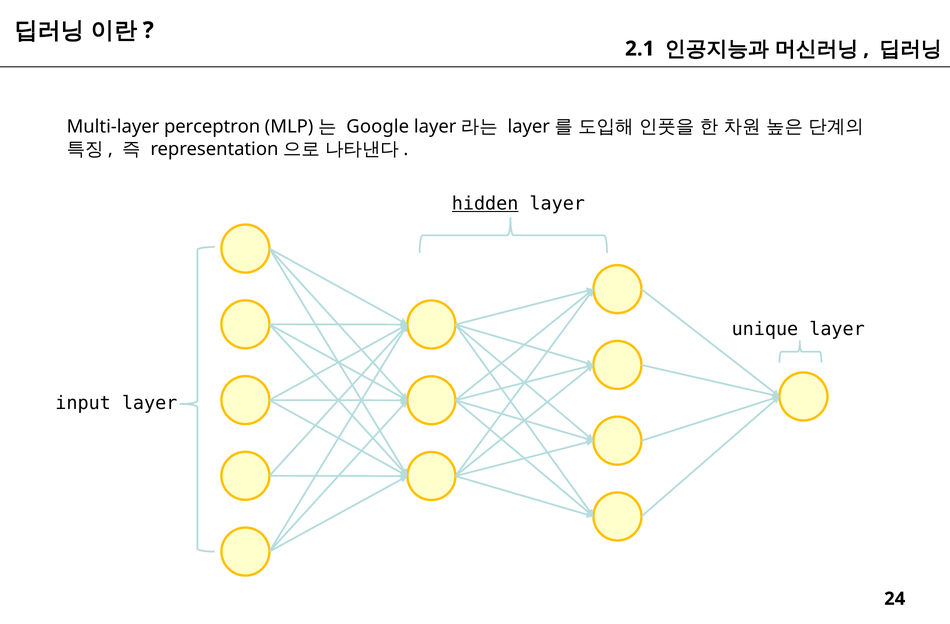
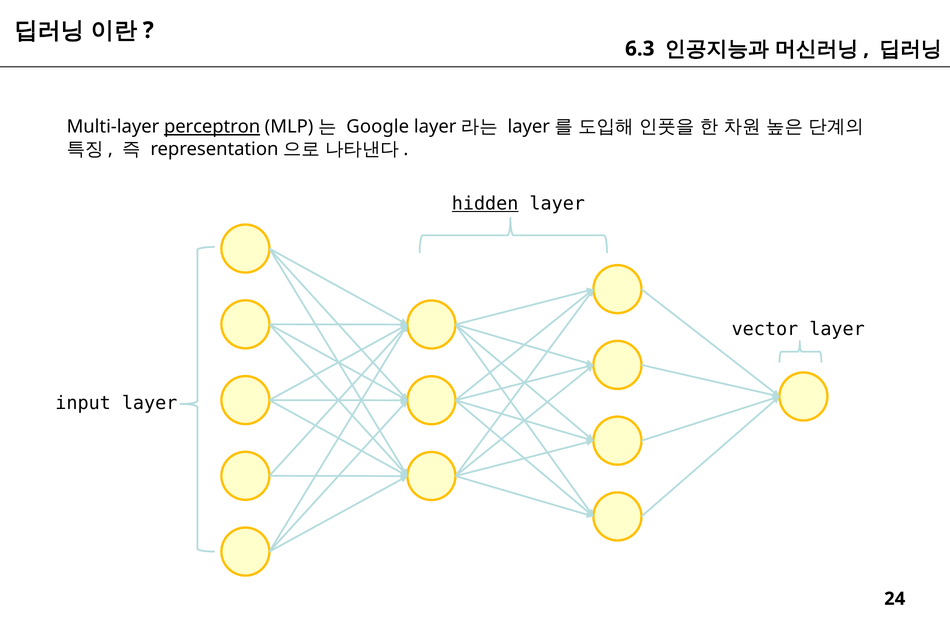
2.1: 2.1 -> 6.3
perceptron underline: none -> present
unique: unique -> vector
